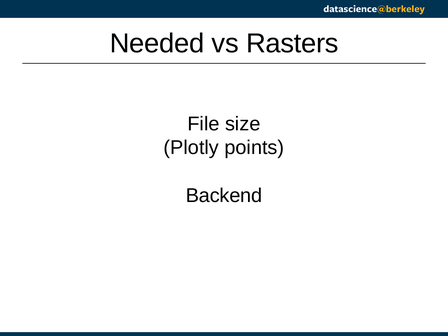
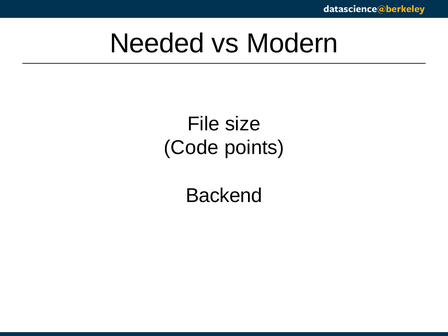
Rasters: Rasters -> Modern
Plotly: Plotly -> Code
